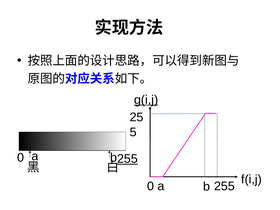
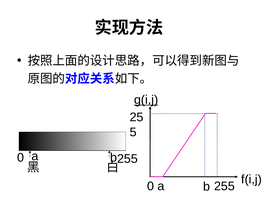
255 at (127, 159) underline: present -> none
